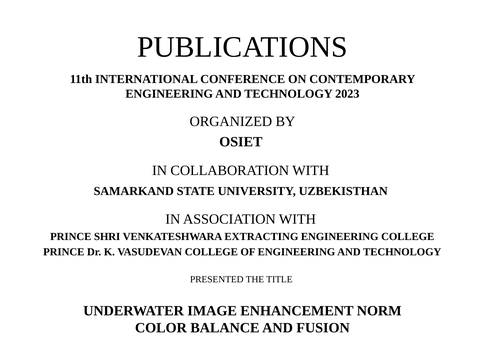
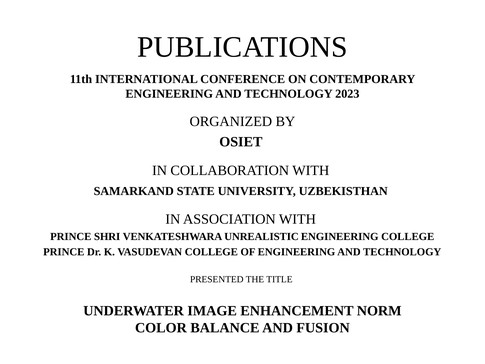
EXTRACTING: EXTRACTING -> UNREALISTIC
